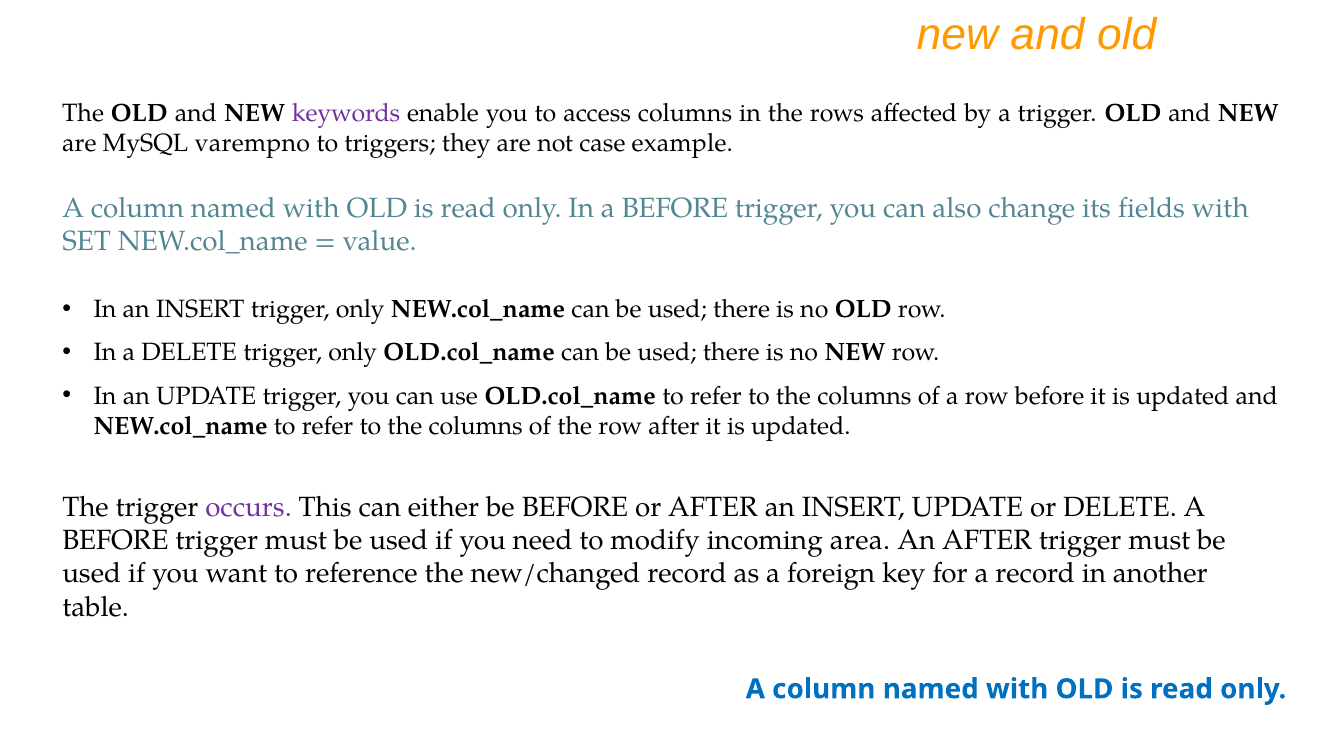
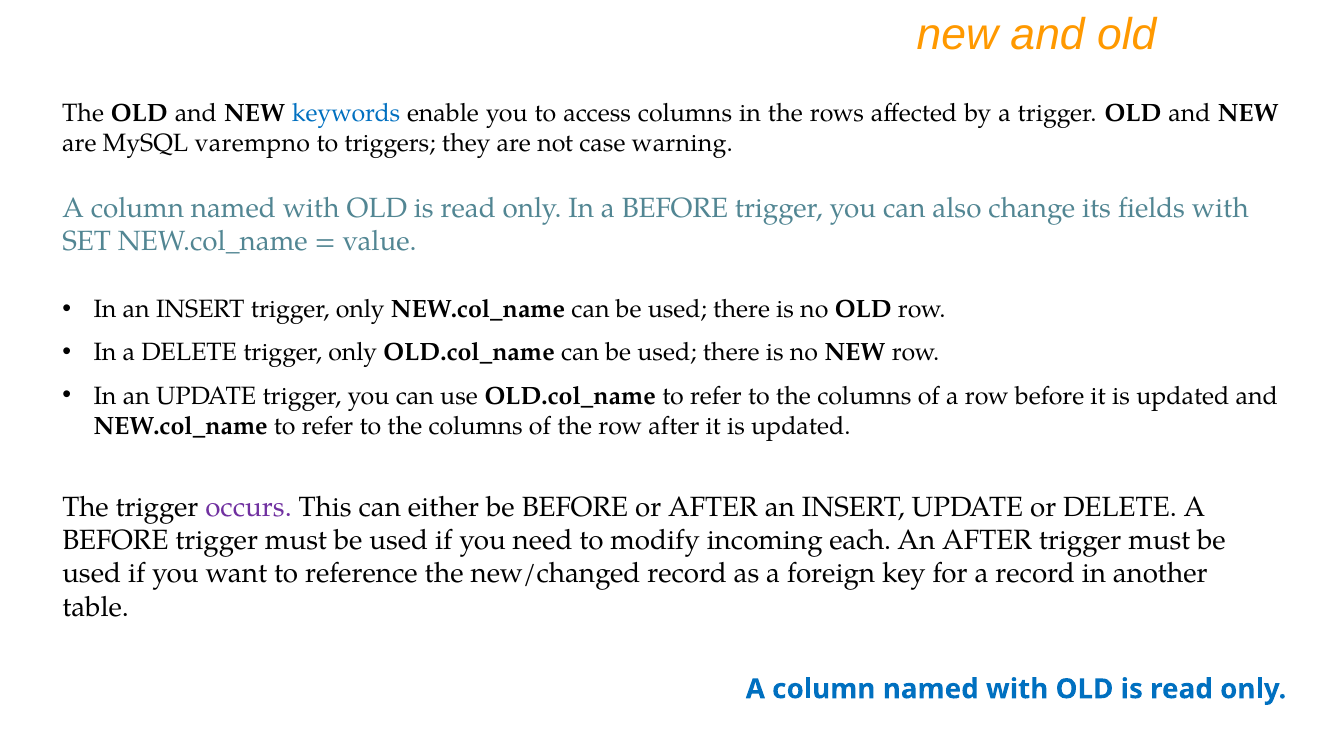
keywords colour: purple -> blue
example: example -> warning
area: area -> each
